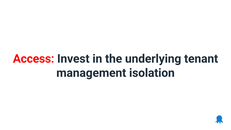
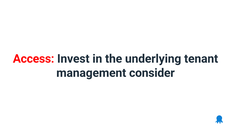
isolation: isolation -> consider
